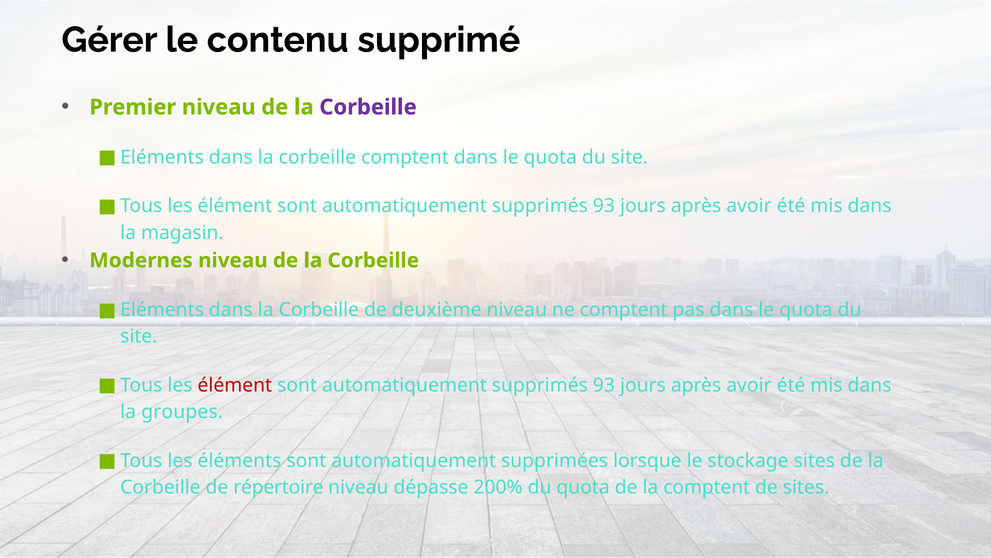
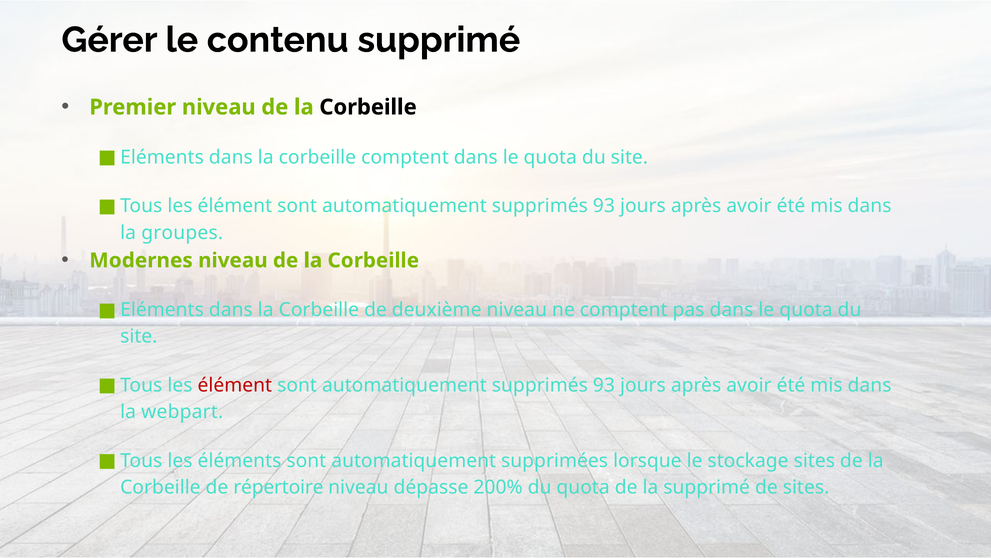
Corbeille at (368, 107) colour: purple -> black
magasin: magasin -> groupes
groupes: groupes -> webpart
la comptent: comptent -> supprimé
